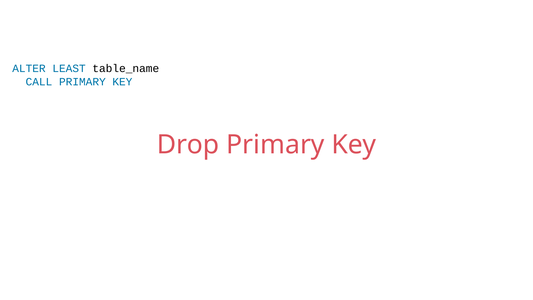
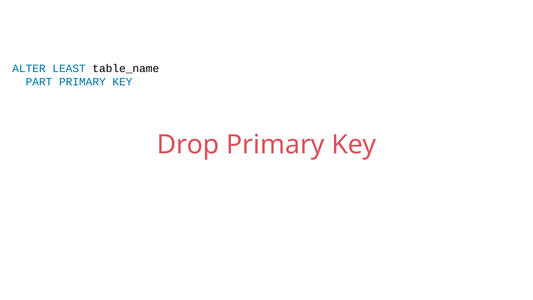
CALL: CALL -> PART
